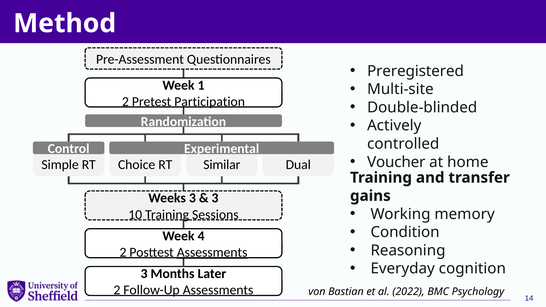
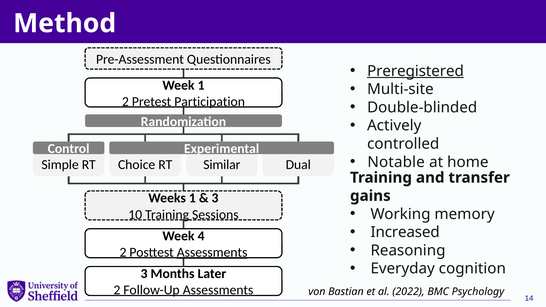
Preregistered underline: none -> present
Voucher: Voucher -> Notable
Weeks 3: 3 -> 1
Condition: Condition -> Increased
